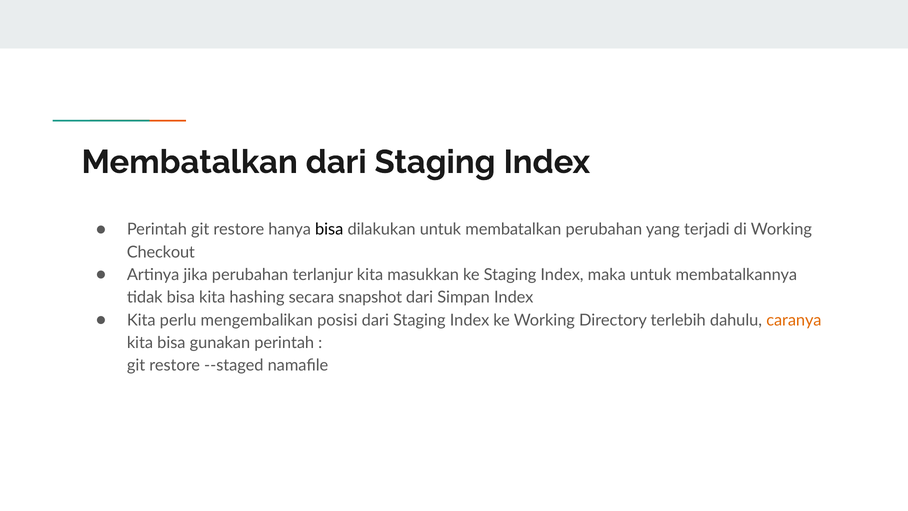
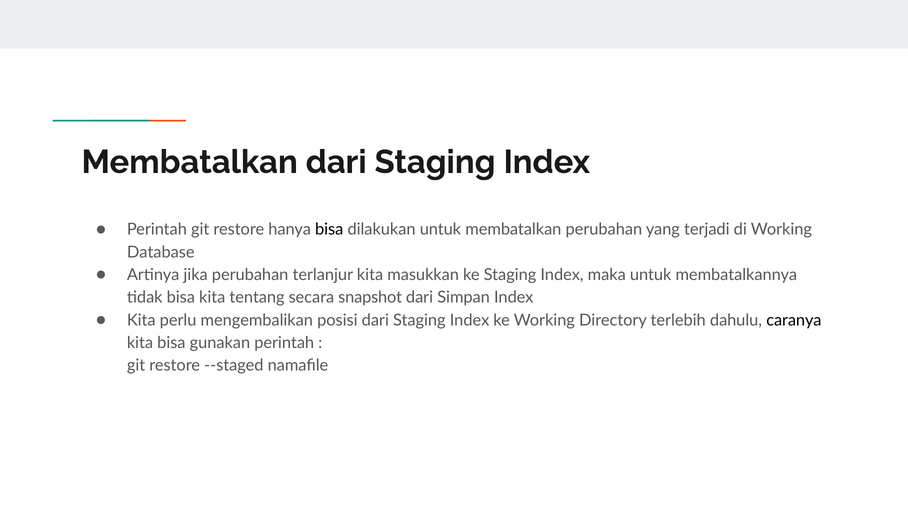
Checkout: Checkout -> Database
hashing: hashing -> tentang
caranya colour: orange -> black
